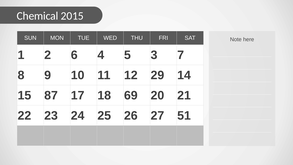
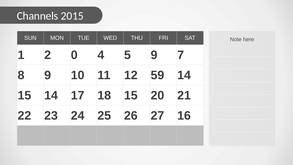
Chemical: Chemical -> Channels
6: 6 -> 0
5 3: 3 -> 9
29: 29 -> 59
15 87: 87 -> 14
18 69: 69 -> 15
51: 51 -> 16
